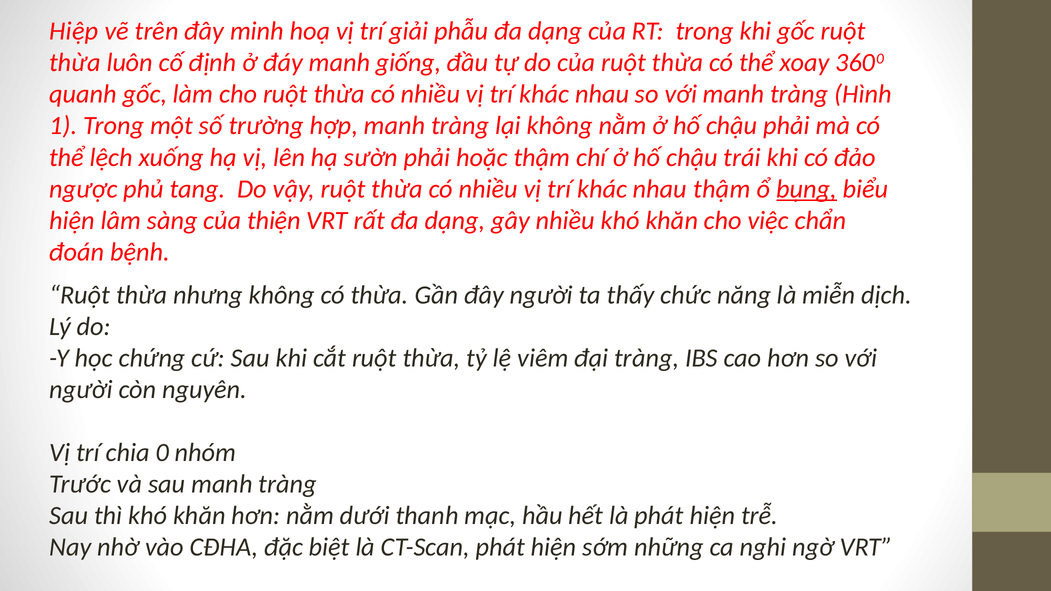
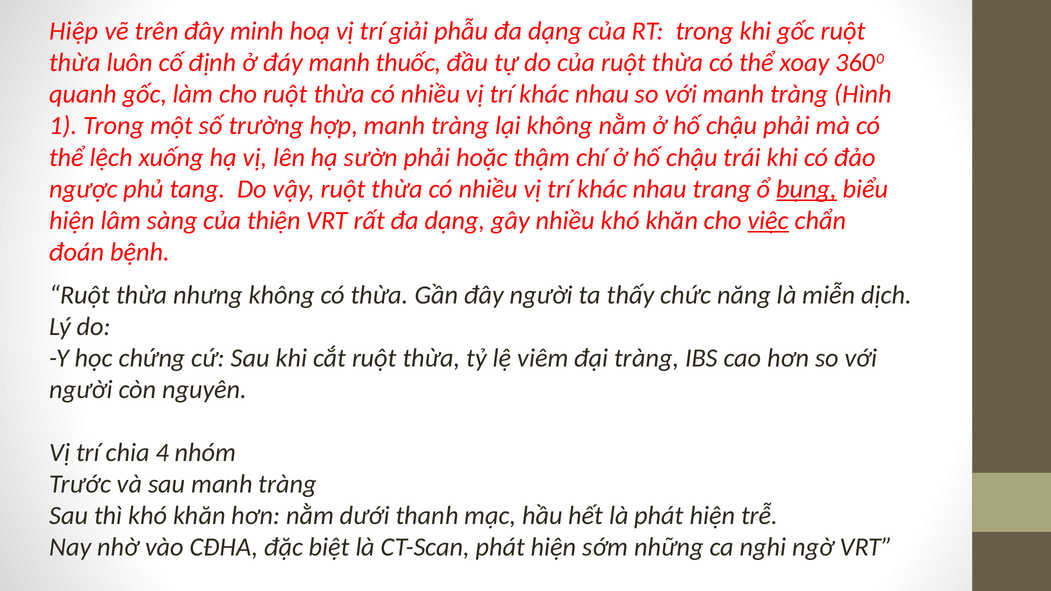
giống: giống -> thuốc
nhau thậm: thậm -> trang
việc underline: none -> present
0: 0 -> 4
